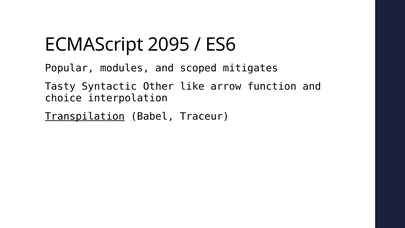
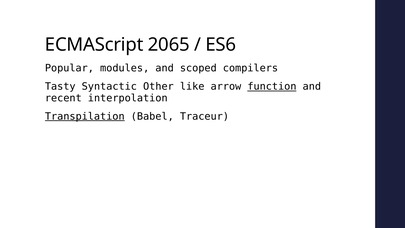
2095: 2095 -> 2065
mitigates: mitigates -> compilers
function underline: none -> present
choice: choice -> recent
